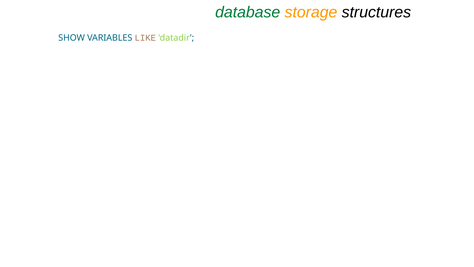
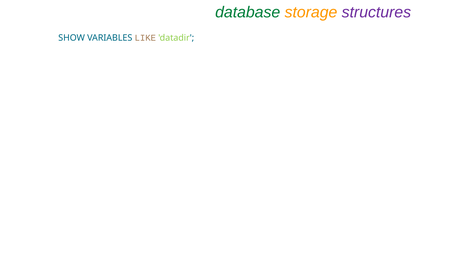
structures colour: black -> purple
